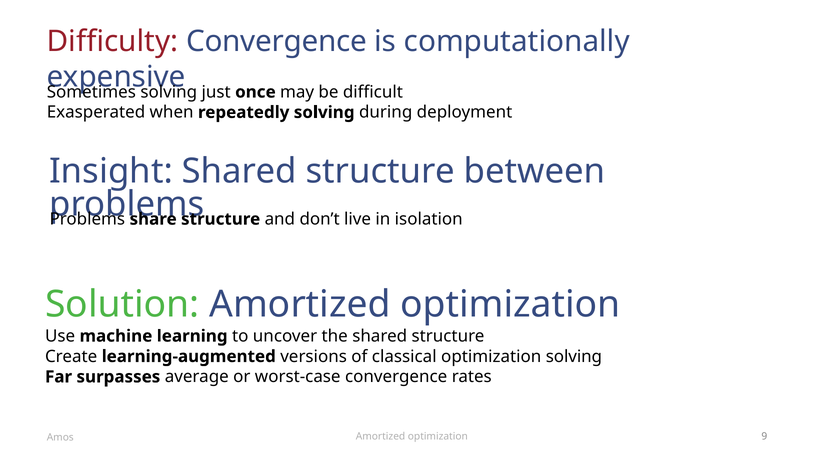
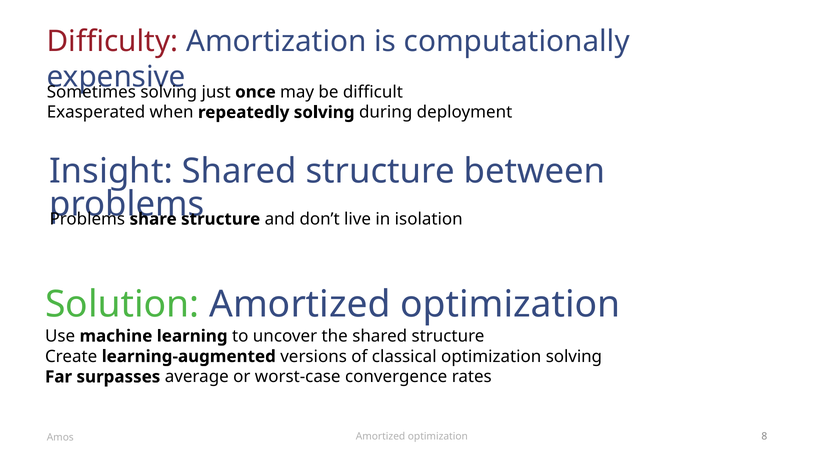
Difficulty Convergence: Convergence -> Amortization
9: 9 -> 8
